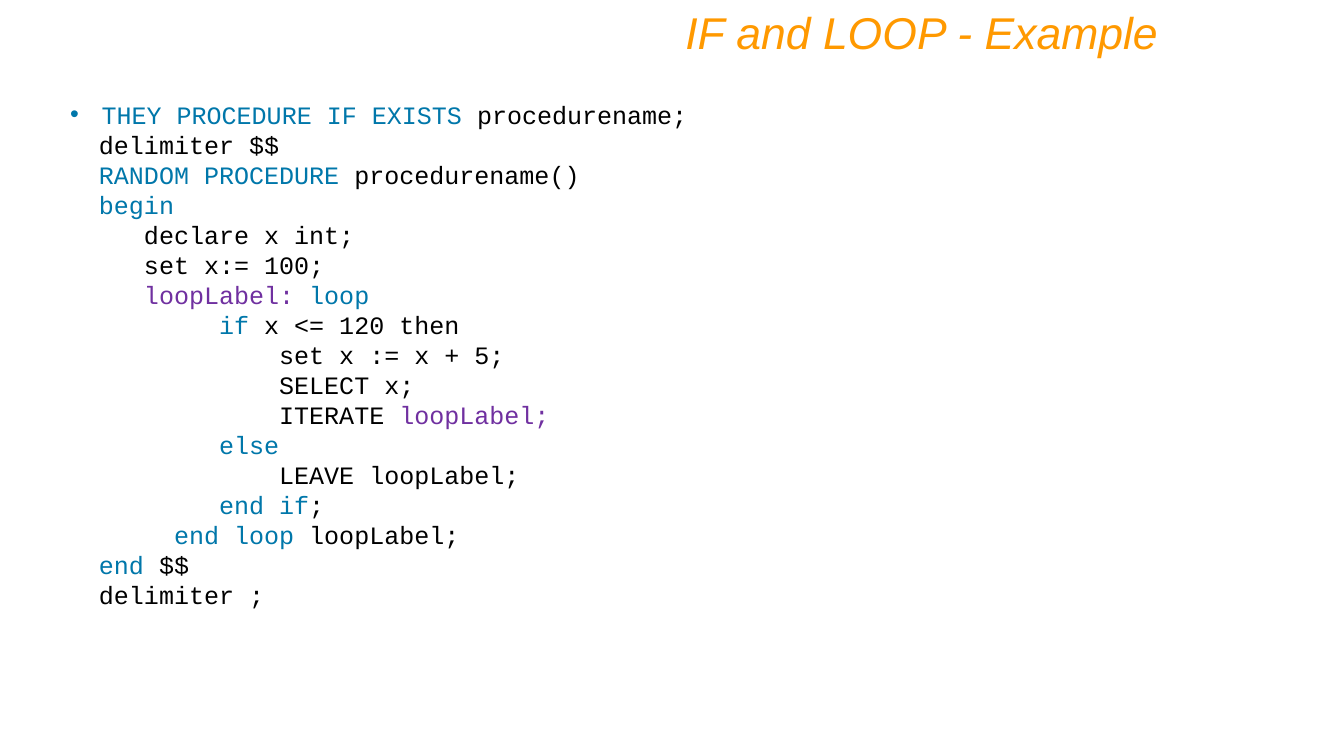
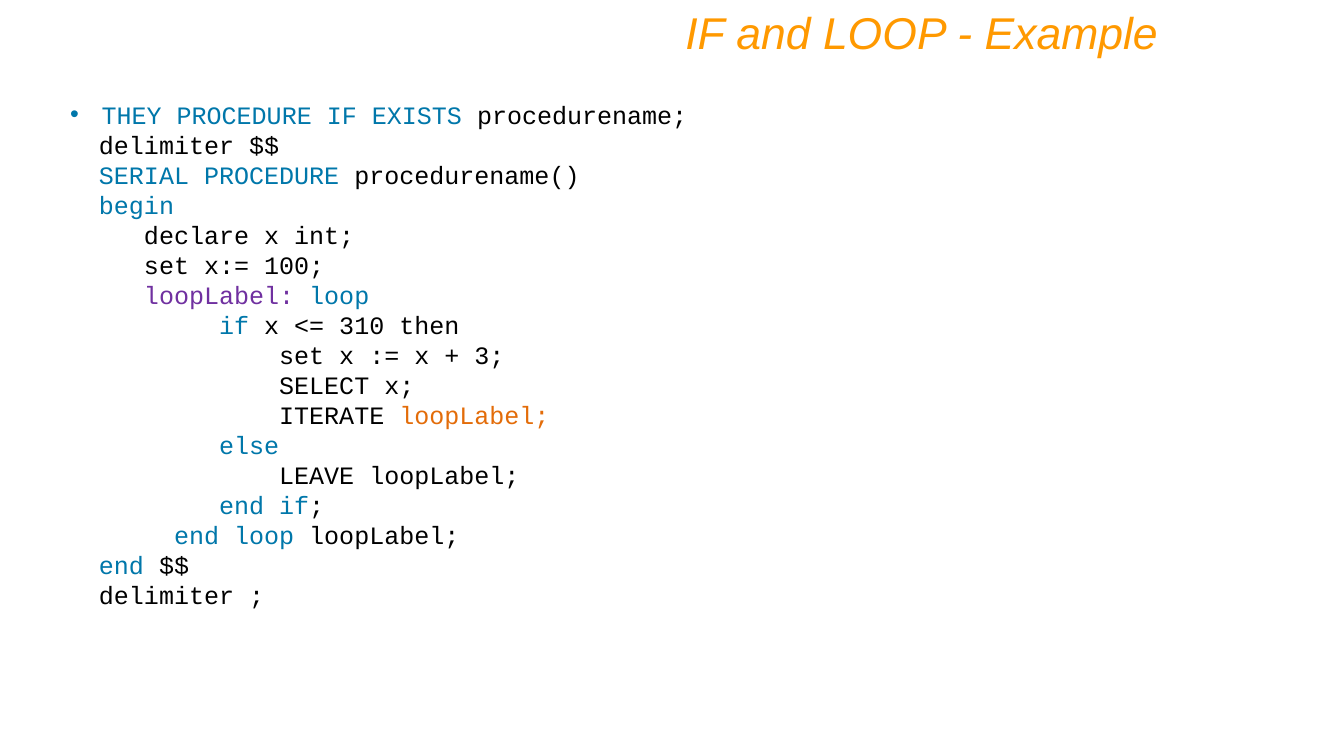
RANDOM: RANDOM -> SERIAL
120: 120 -> 310
5: 5 -> 3
loopLabel at (474, 416) colour: purple -> orange
